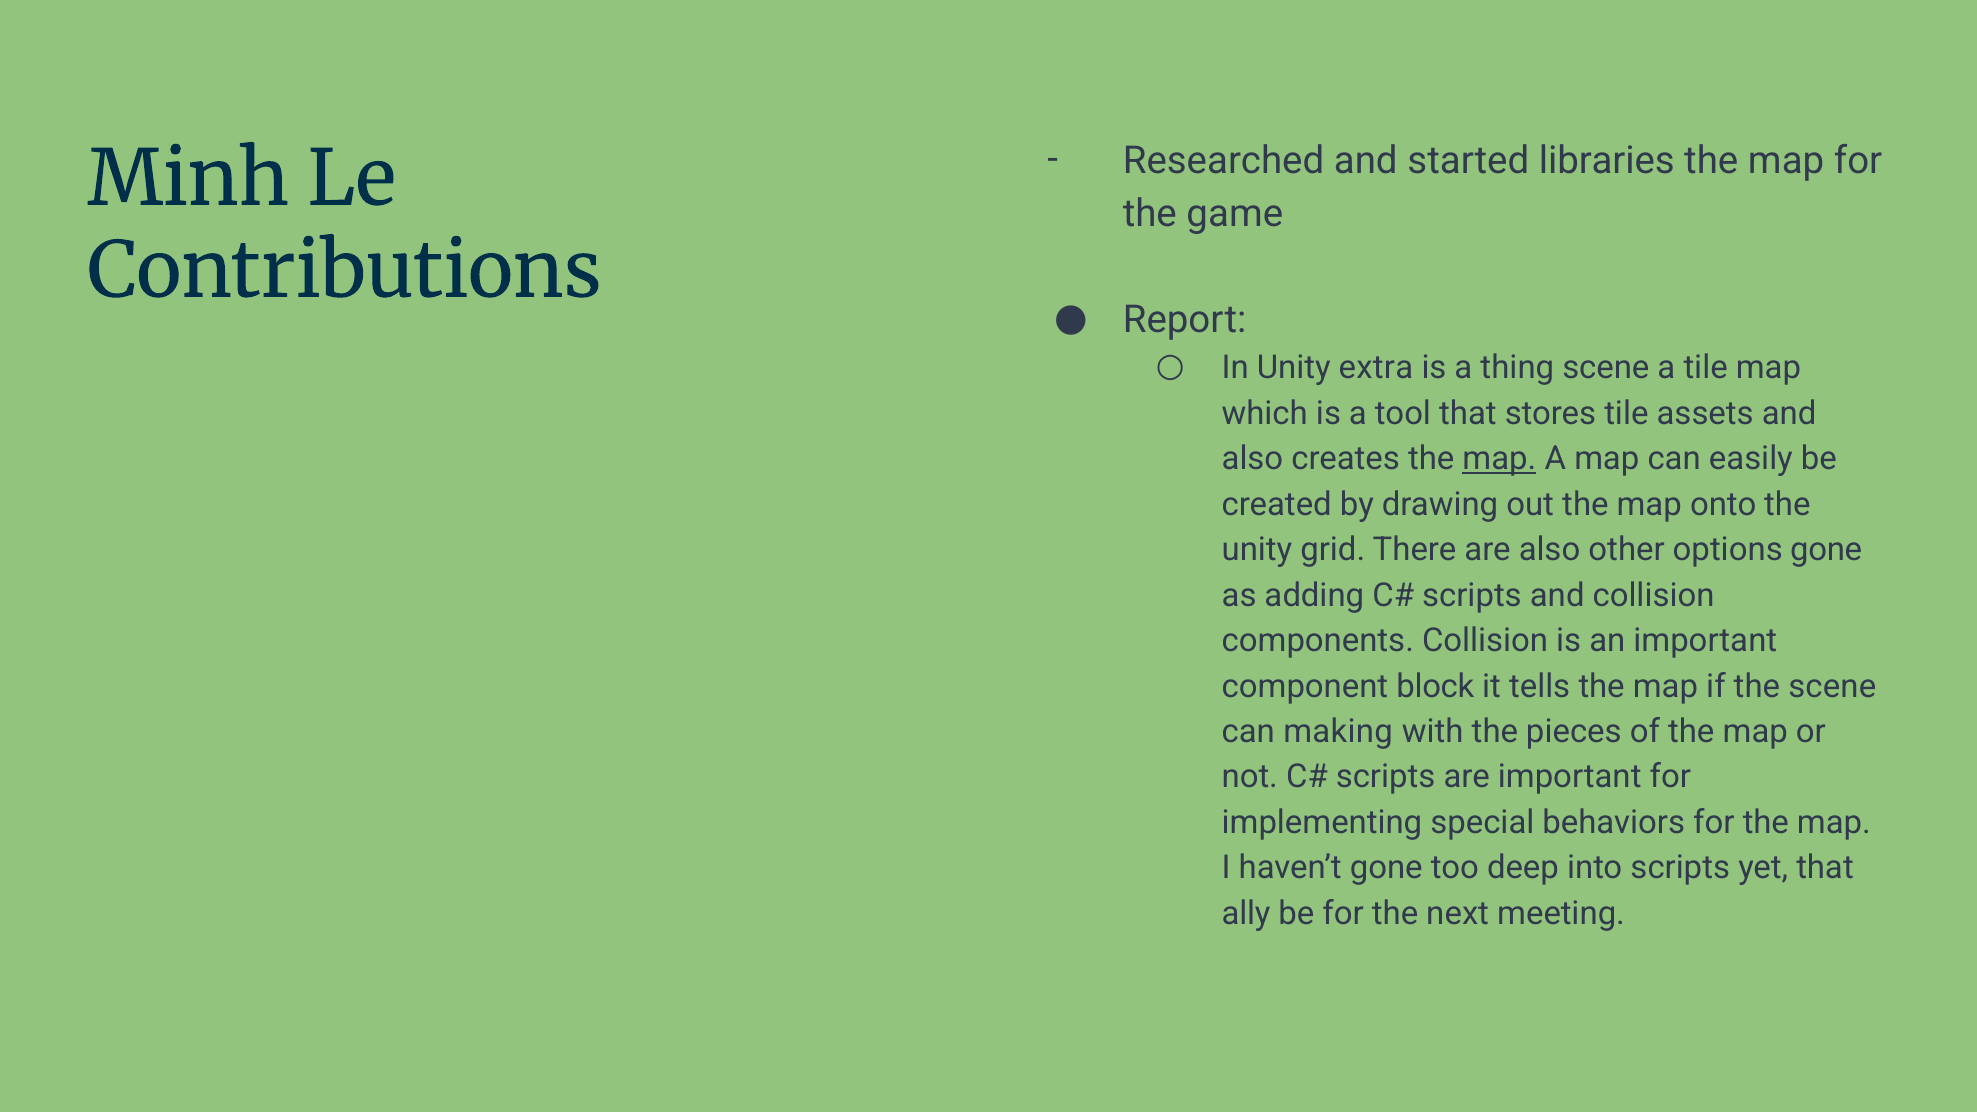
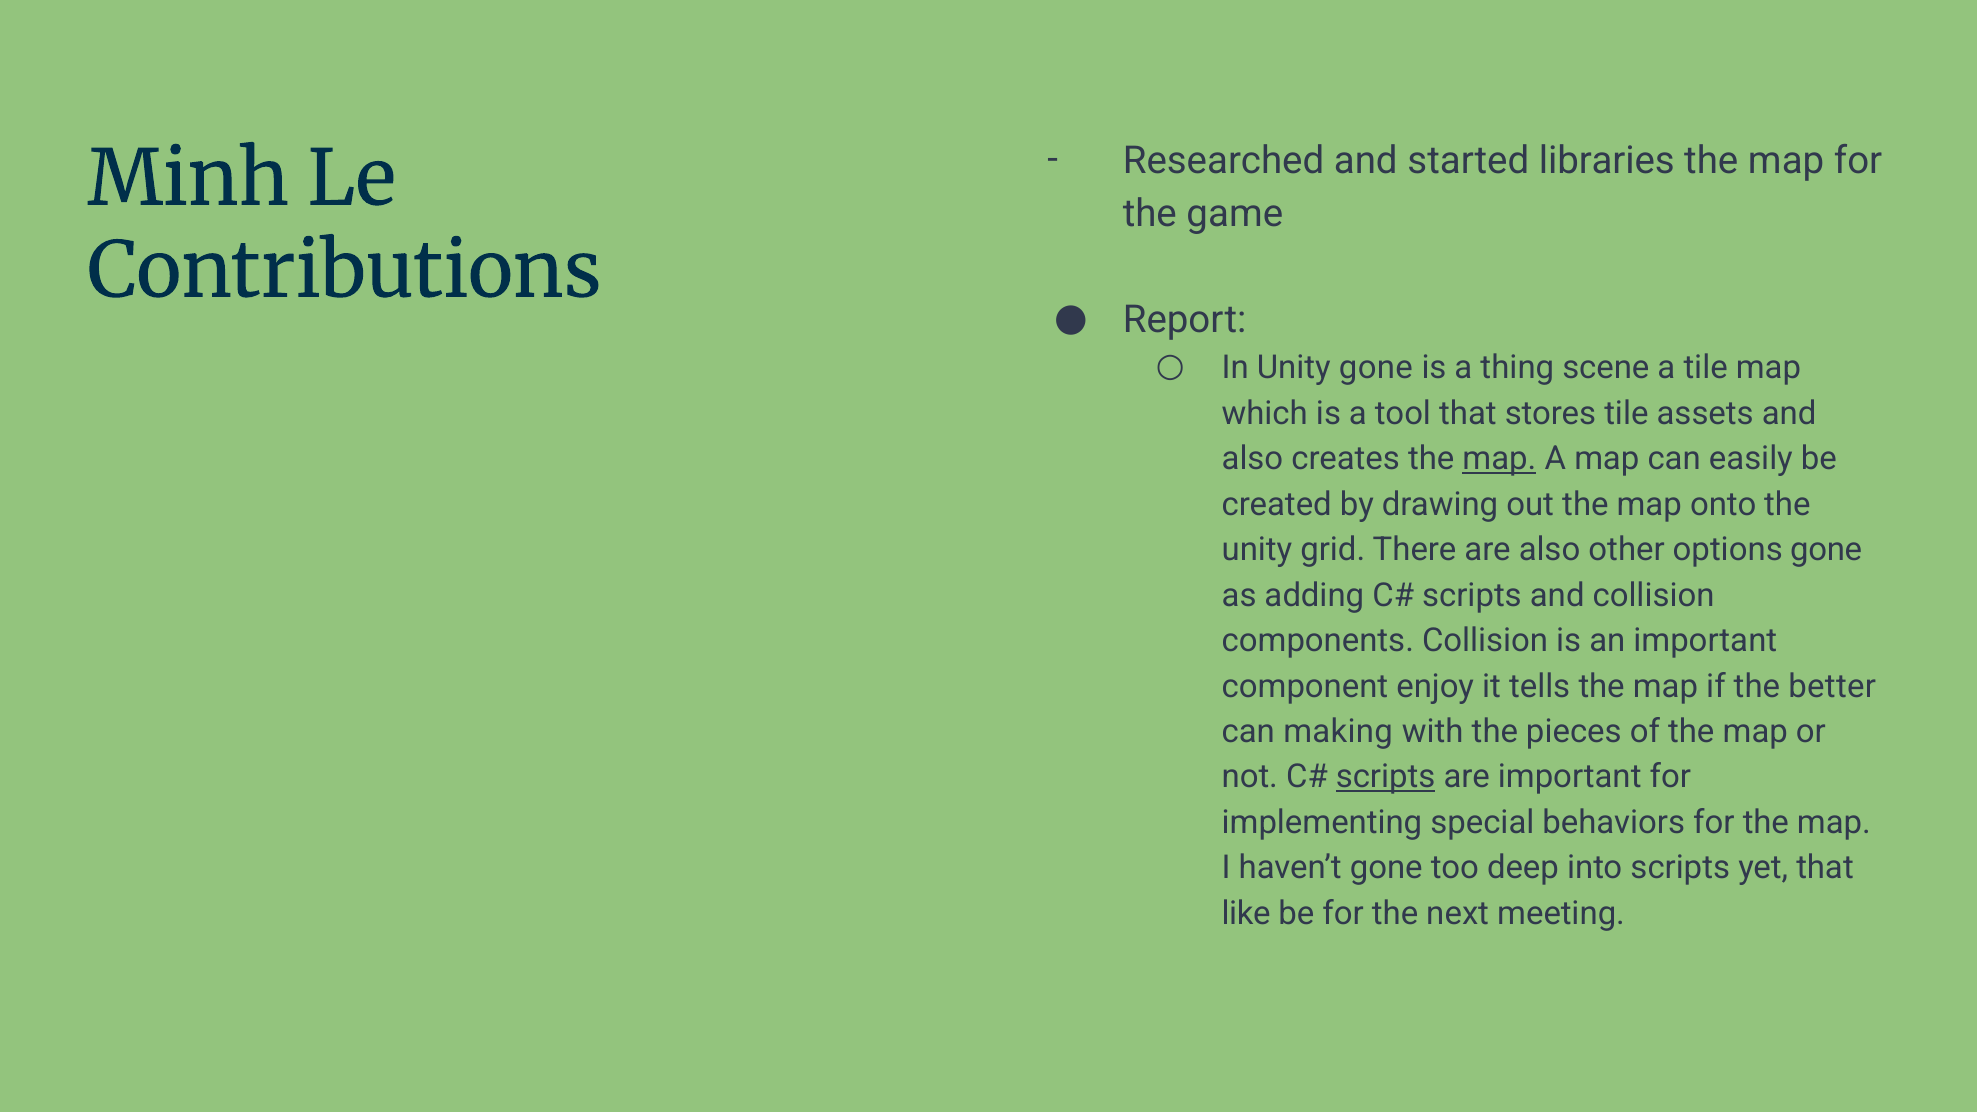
Unity extra: extra -> gone
block: block -> enjoy
the scene: scene -> better
scripts at (1386, 777) underline: none -> present
ally: ally -> like
